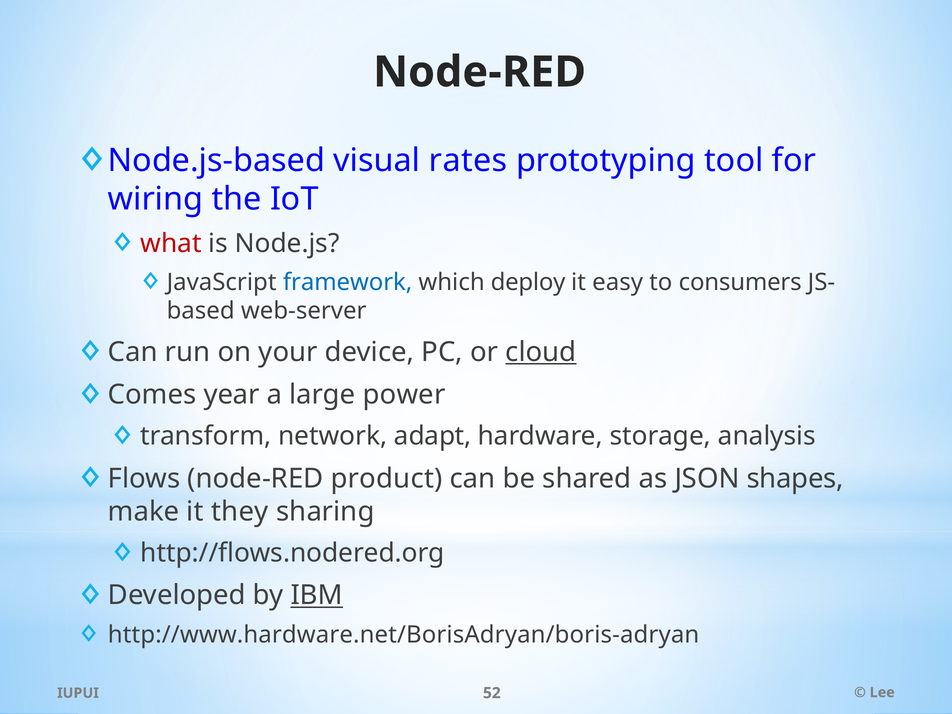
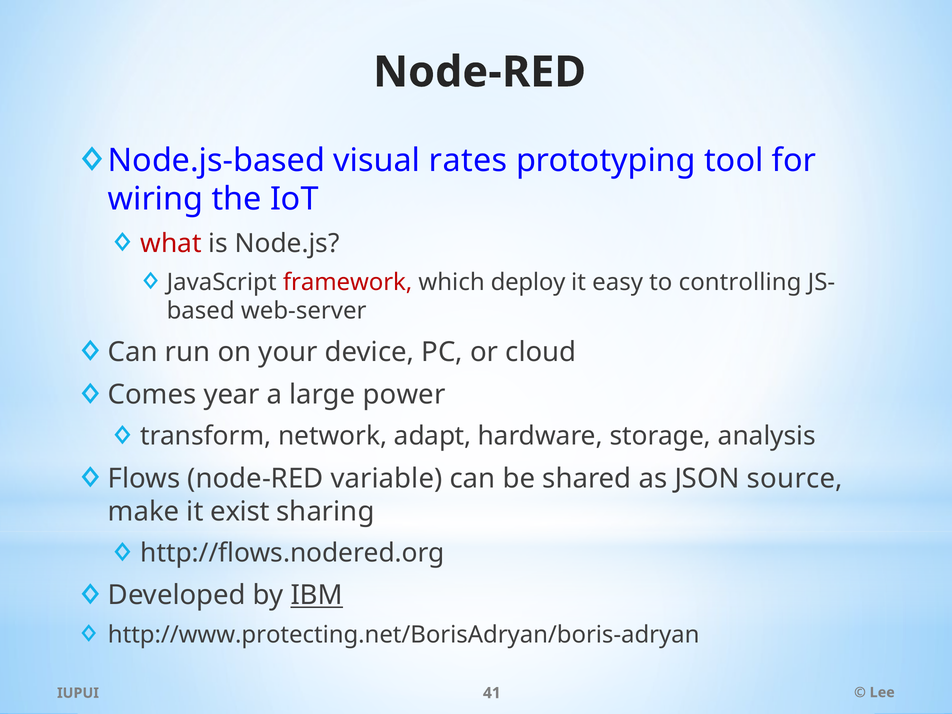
framework colour: blue -> red
consumers: consumers -> controlling
cloud underline: present -> none
product: product -> variable
shapes: shapes -> source
they: they -> exist
http://www.hardware.net/BorisAdryan/boris-adryan: http://www.hardware.net/BorisAdryan/boris-adryan -> http://www.protecting.net/BorisAdryan/boris-adryan
52: 52 -> 41
